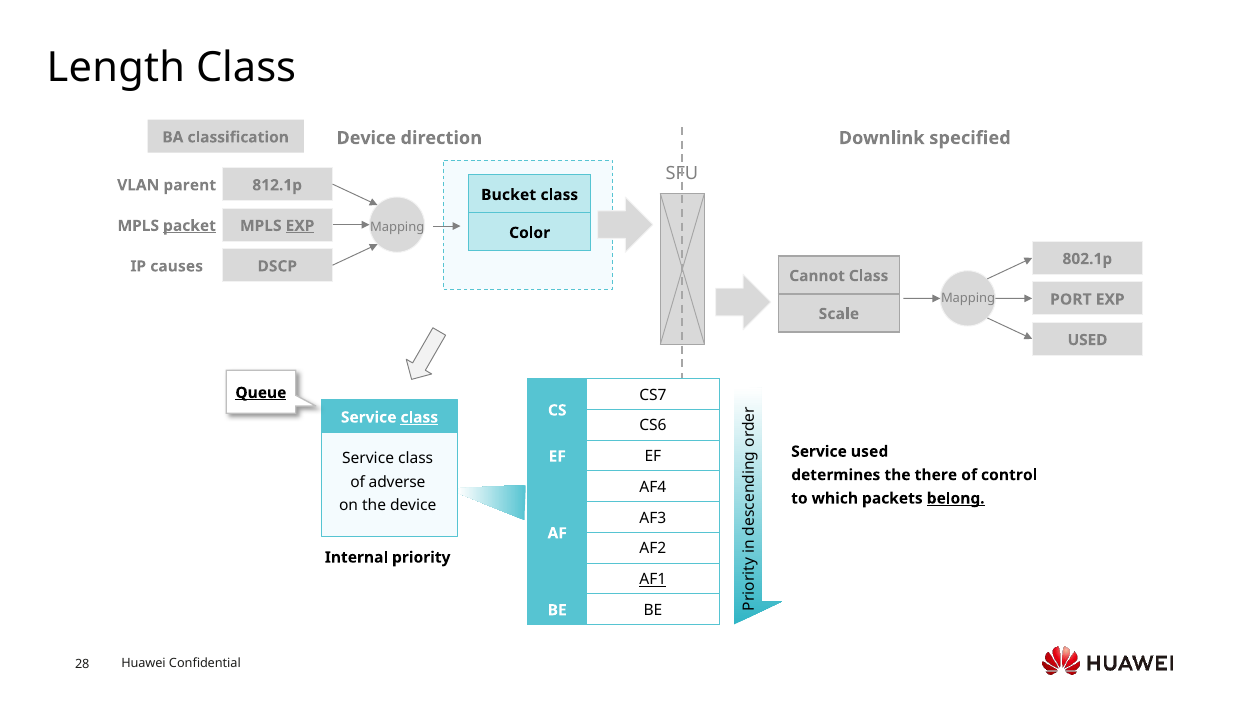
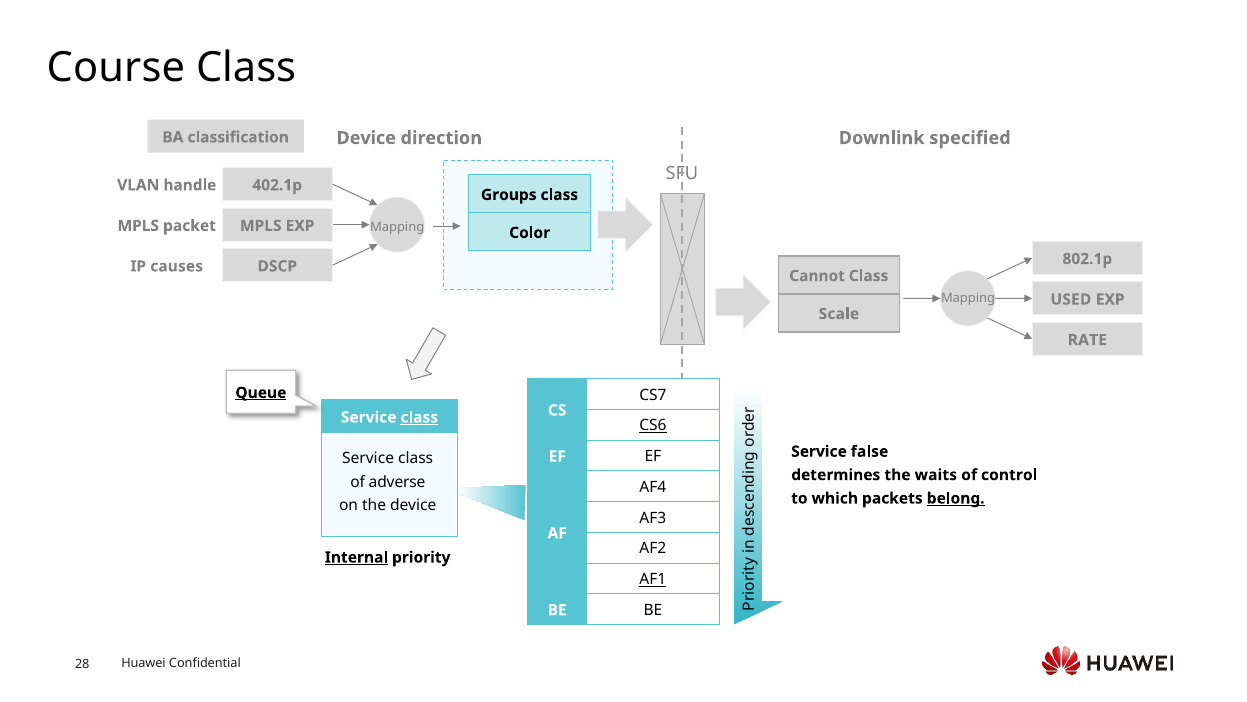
Length: Length -> Course
parent: parent -> handle
812.1p: 812.1p -> 402.1p
Bucket: Bucket -> Groups
packet underline: present -> none
EXP at (300, 226) underline: present -> none
PORT: PORT -> USED
USED at (1088, 340): USED -> RATE
CS6 underline: none -> present
Service used: used -> false
there: there -> waits
Internal underline: none -> present
